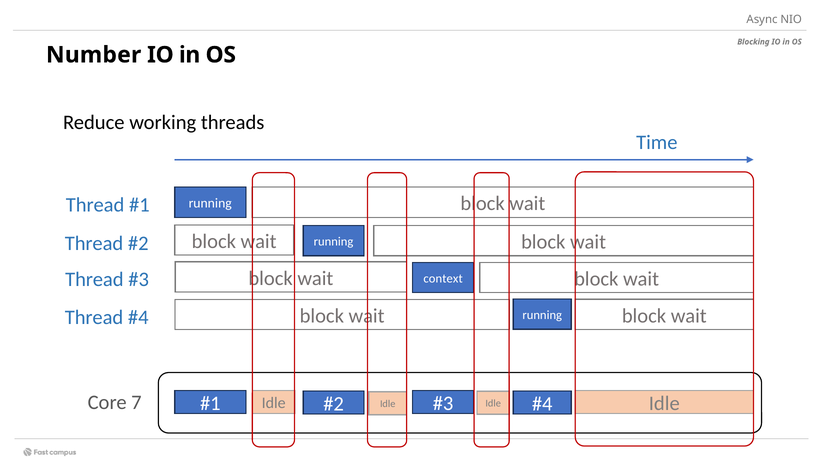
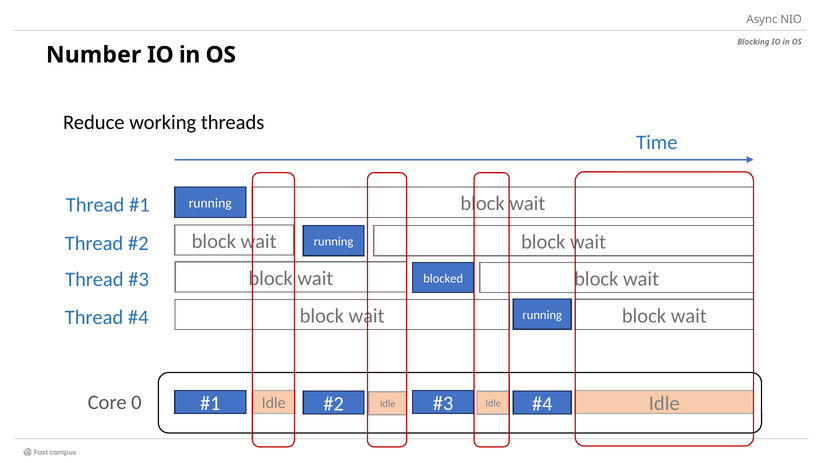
context: context -> blocked
7: 7 -> 0
